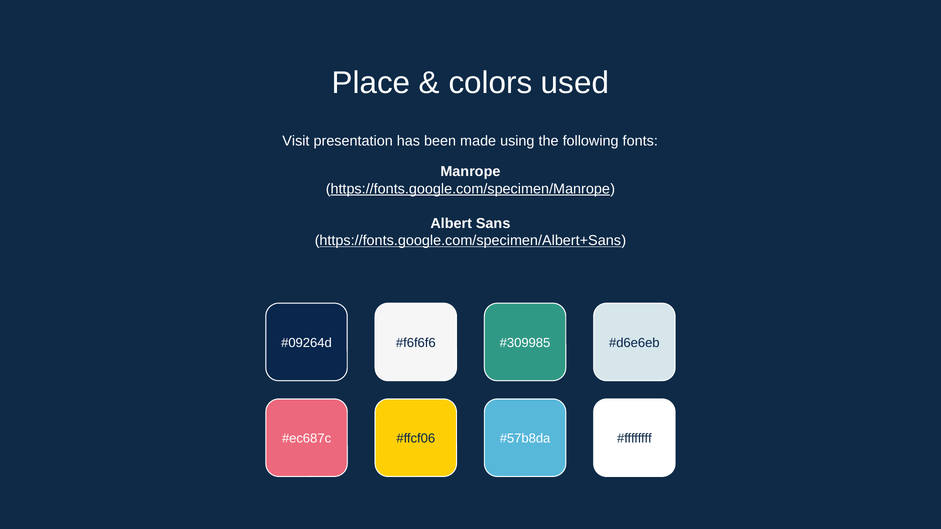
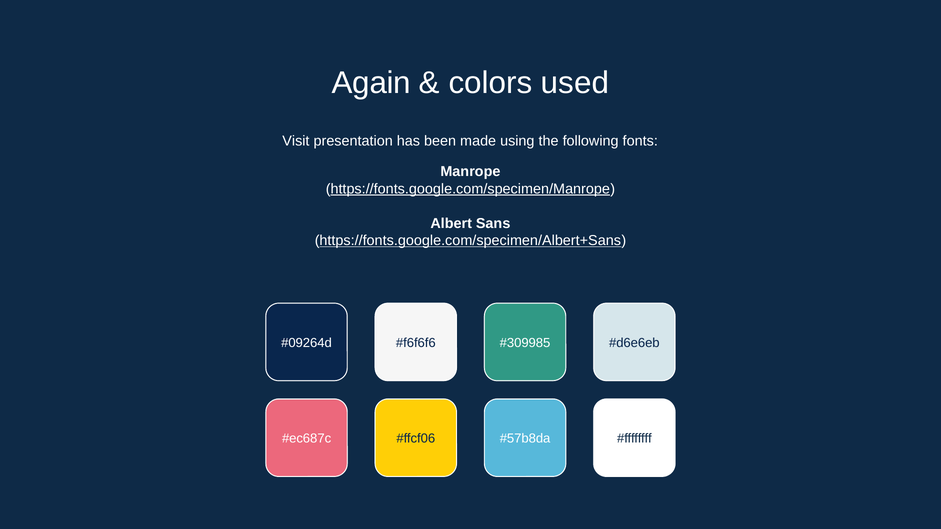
Place: Place -> Again
